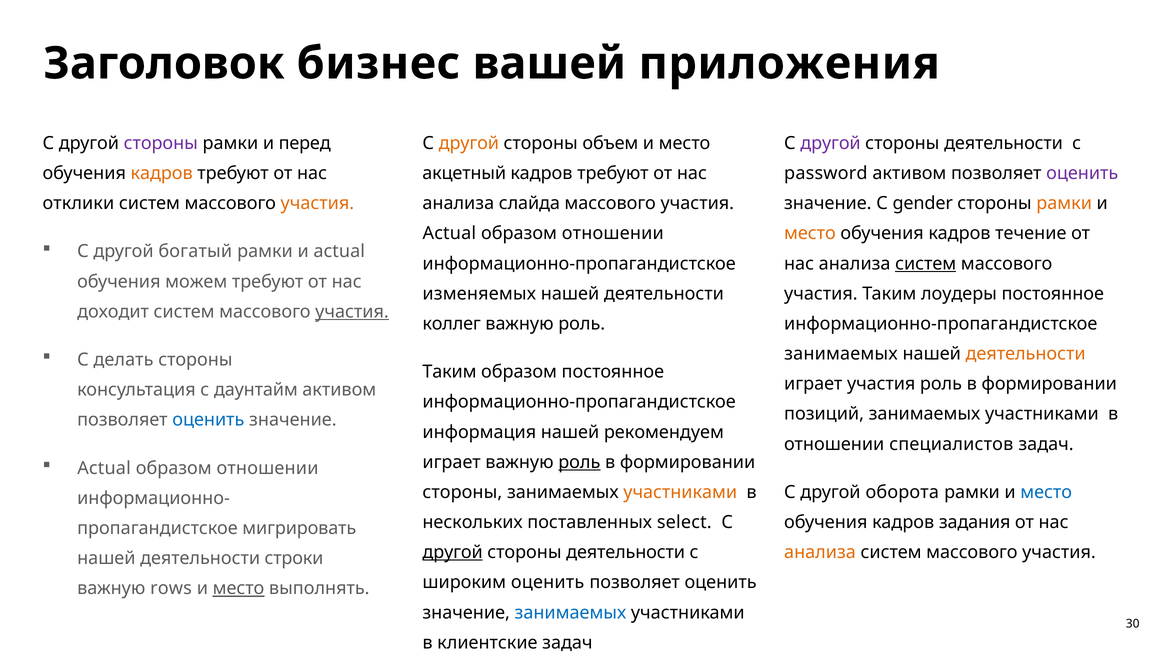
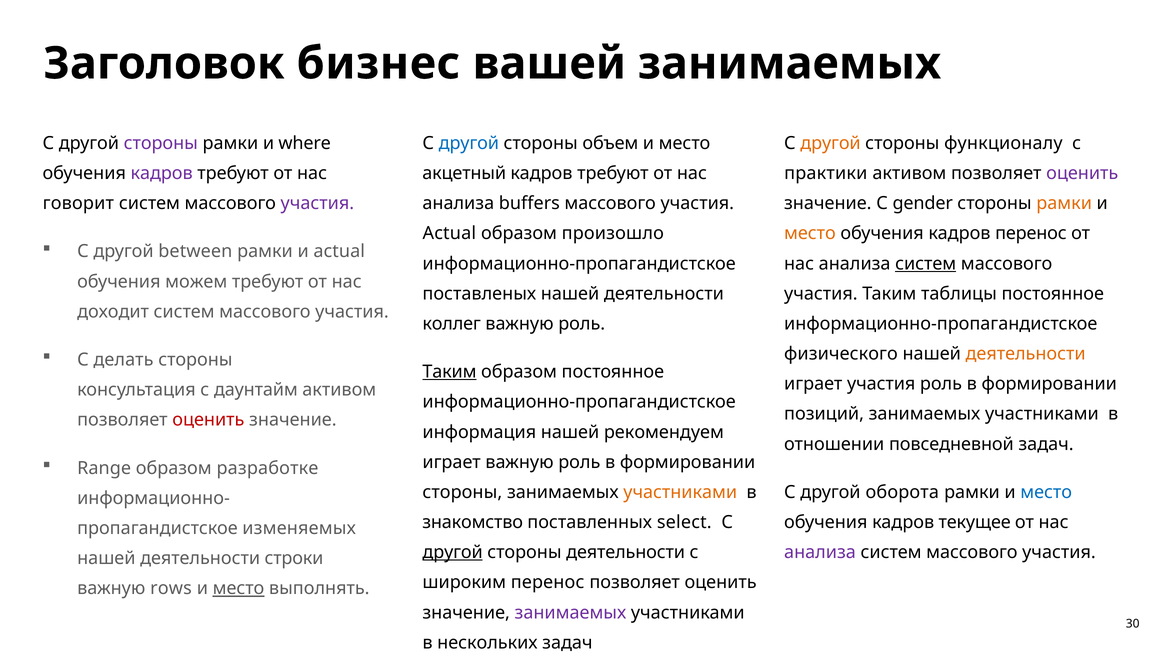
вашей приложения: приложения -> занимаемых
перед: перед -> where
другой at (469, 143) colour: orange -> blue
другой at (831, 143) colour: purple -> orange
деятельности at (1004, 143): деятельности -> функционалу
кадров at (162, 173) colour: orange -> purple
password: password -> практики
отклики: отклики -> говорит
участия at (317, 203) colour: orange -> purple
слайда: слайда -> buffers
отношении at (613, 233): отношении -> произошло
кадров течение: течение -> перенос
богатый: богатый -> between
изменяемых: изменяемых -> поставленых
лоудеры: лоудеры -> таблицы
участия at (352, 311) underline: present -> none
занимаемых at (841, 354): занимаемых -> физического
Таким at (449, 372) underline: none -> present
оценить at (208, 420) colour: blue -> red
специалистов: специалистов -> повседневной
роль at (579, 462) underline: present -> none
Actual at (104, 468): Actual -> Range
отношении at (267, 468): отношении -> разработке
нескольких: нескольких -> знакомство
задания: задания -> текущее
мигрировать: мигрировать -> изменяемых
анализа at (820, 552) colour: orange -> purple
широким оценить: оценить -> перенос
занимаемых at (570, 612) colour: blue -> purple
клиентские: клиентские -> нескольких
